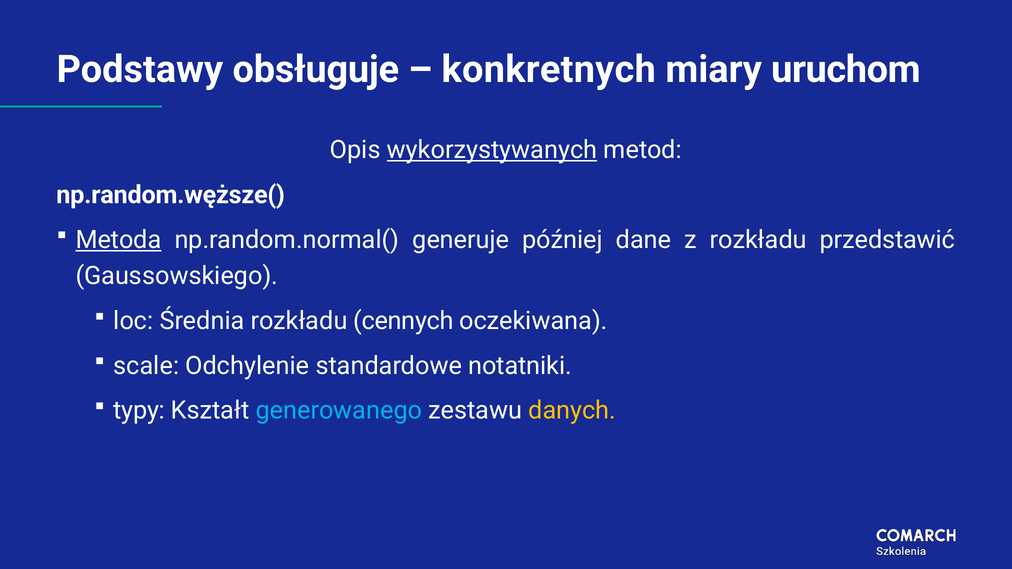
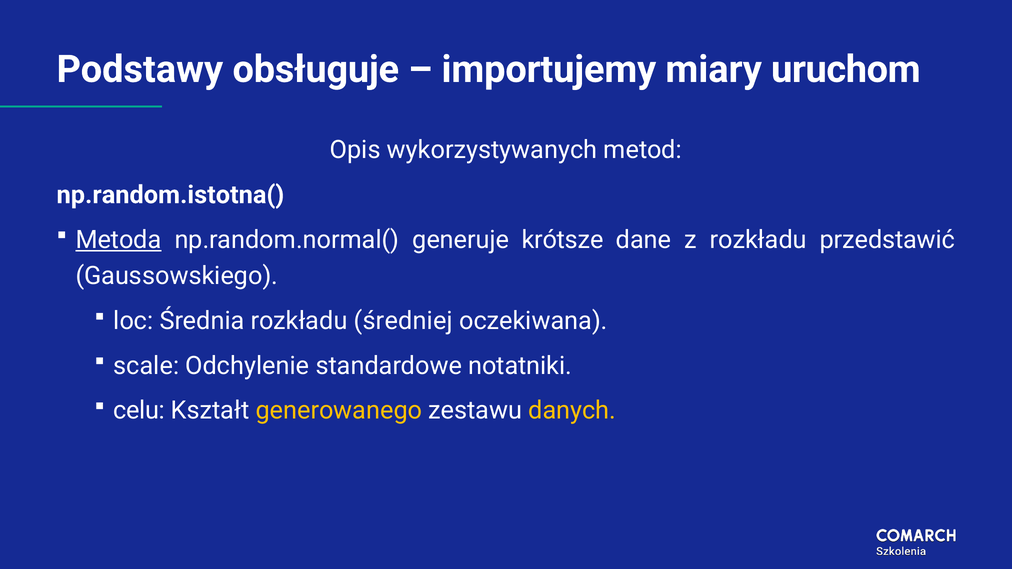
konkretnych: konkretnych -> importujemy
wykorzystywanych underline: present -> none
np.random.węższe(: np.random.węższe( -> np.random.istotna(
później: później -> krótsze
cennych: cennych -> średniej
typy: typy -> celu
generowanego colour: light blue -> yellow
